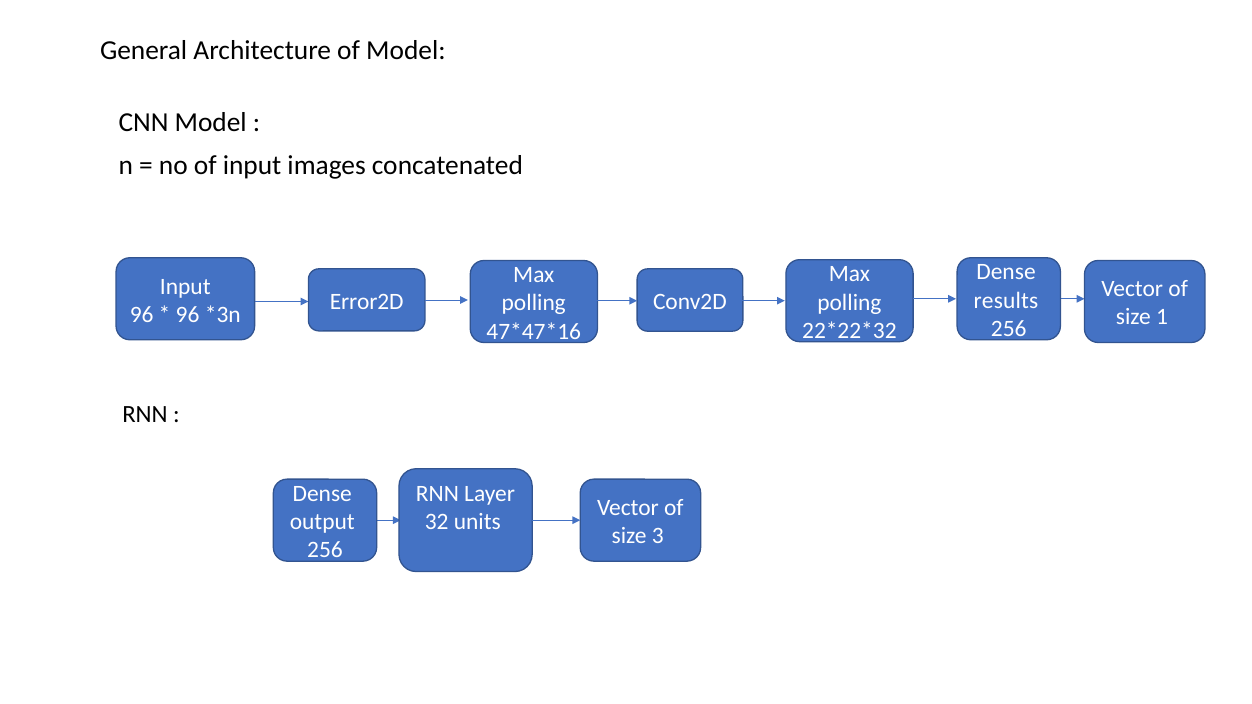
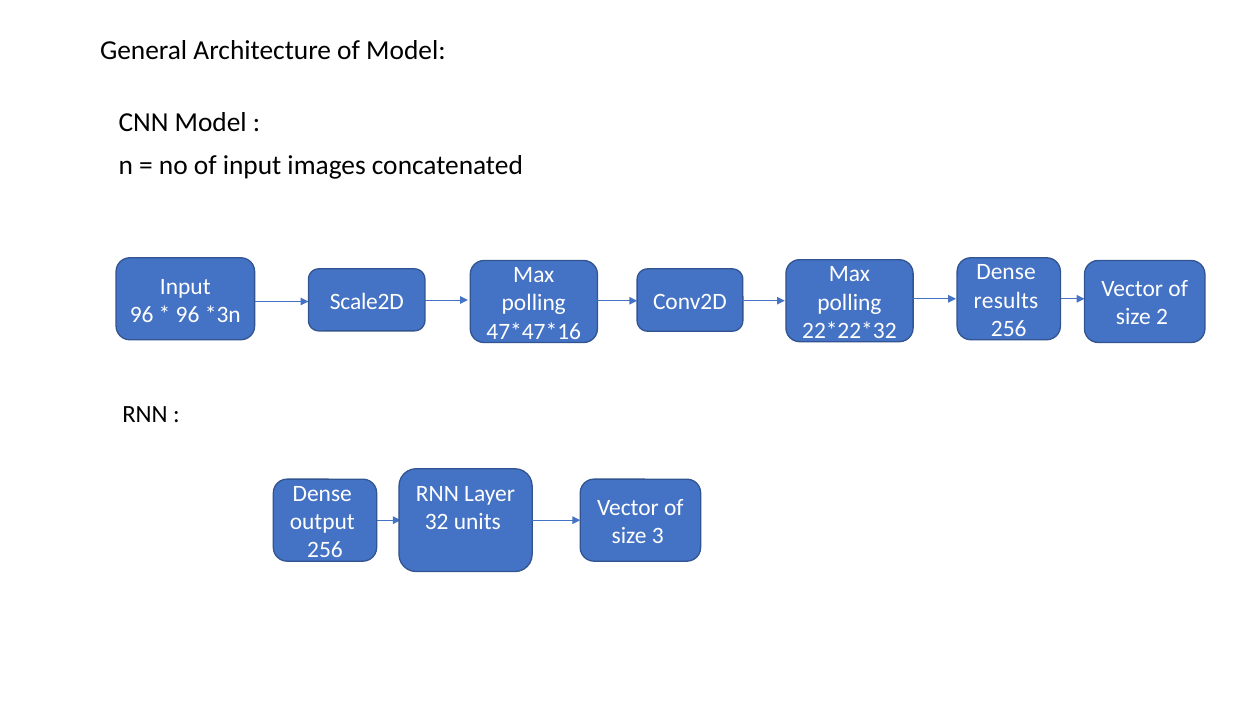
Error2D: Error2D -> Scale2D
1: 1 -> 2
